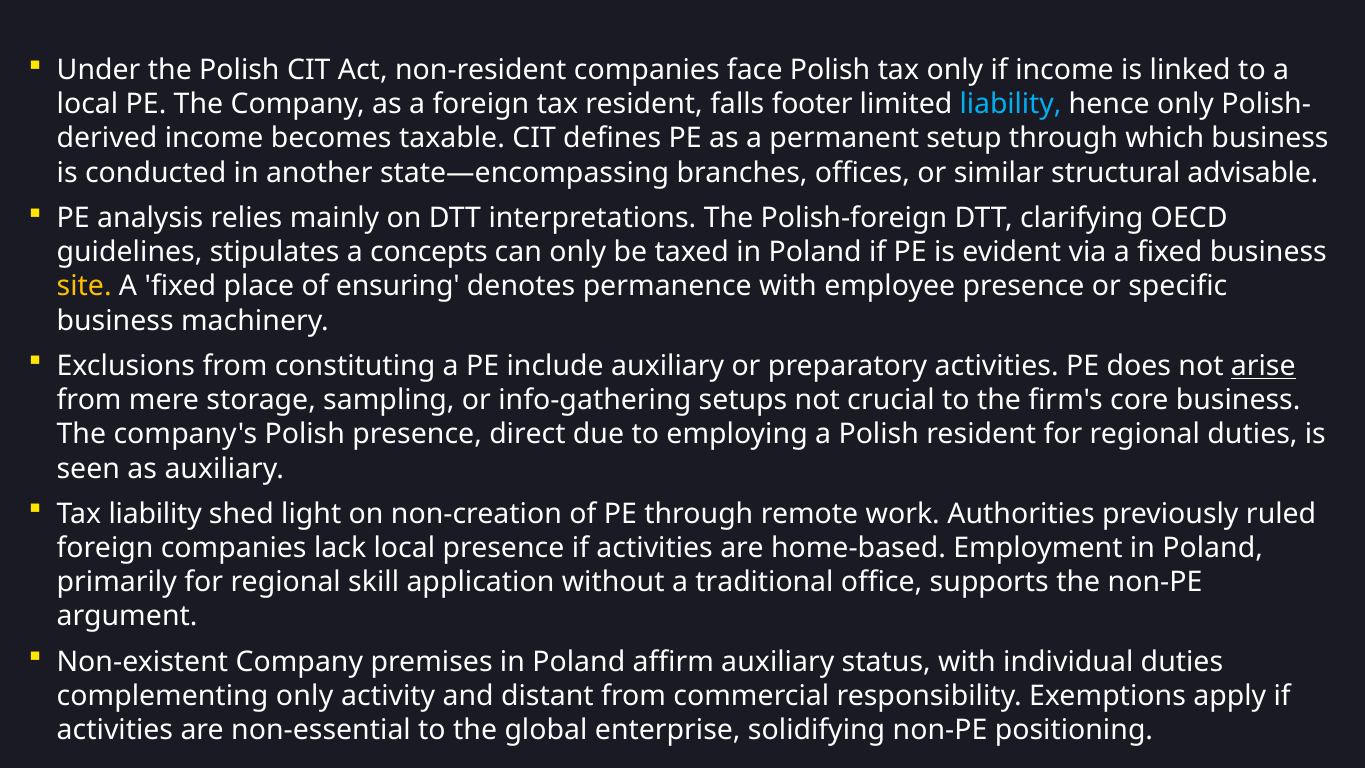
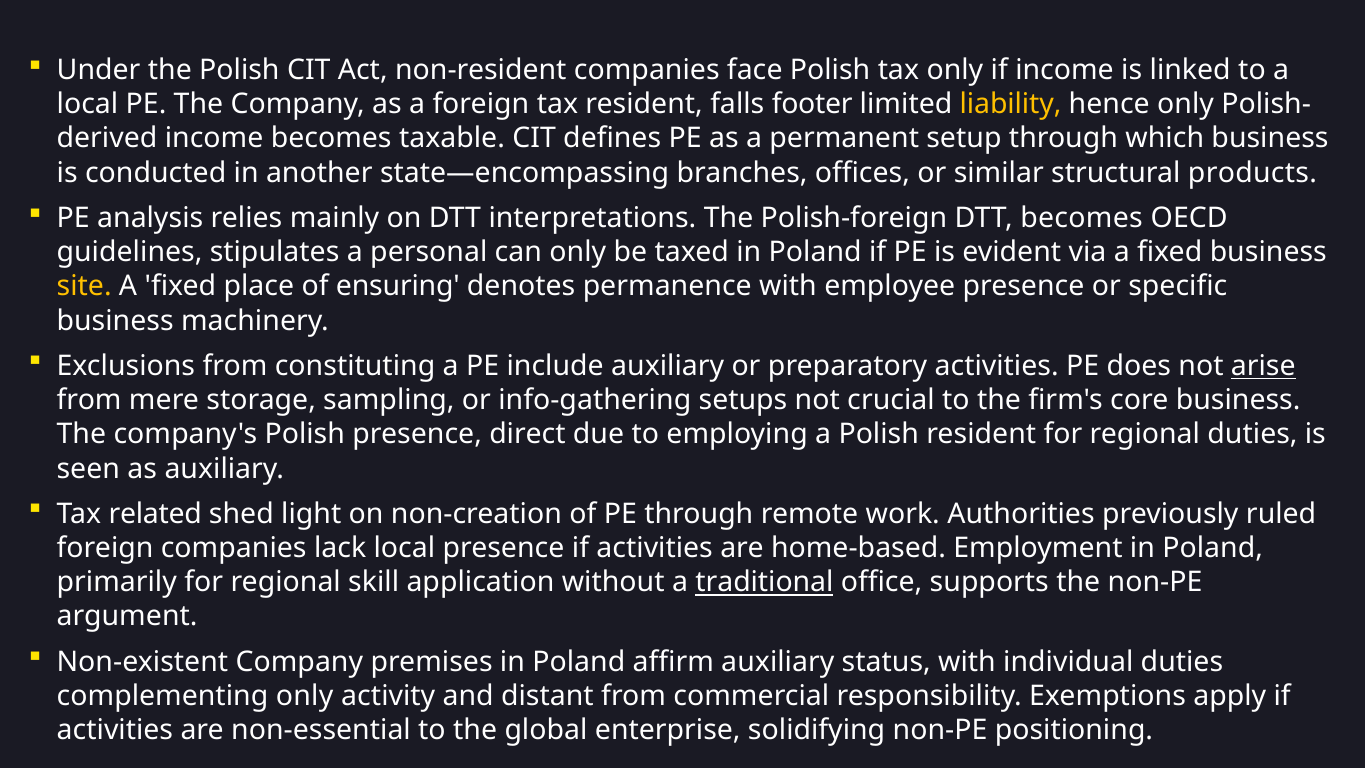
liability at (1011, 104) colour: light blue -> yellow
advisable: advisable -> products
DTT clarifying: clarifying -> becomes
concepts: concepts -> personal
Tax liability: liability -> related
traditional underline: none -> present
